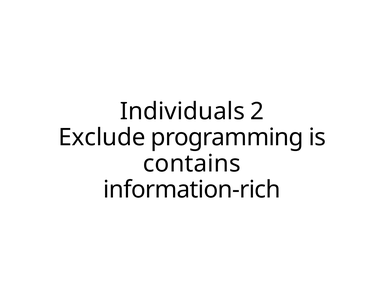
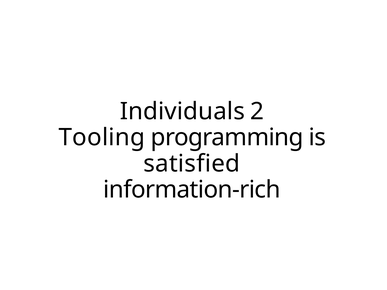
Exclude: Exclude -> Tooling
contains: contains -> satisfied
